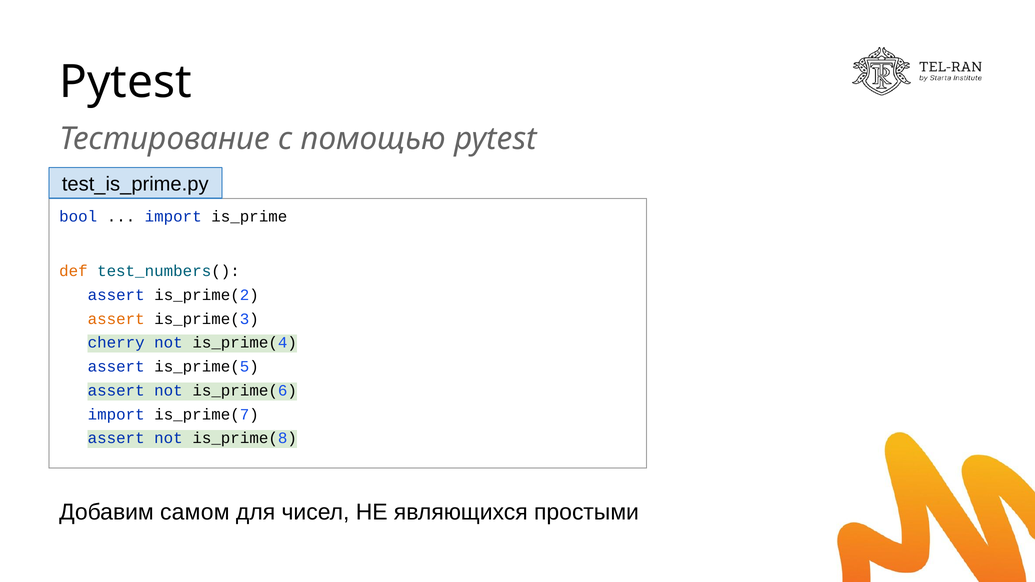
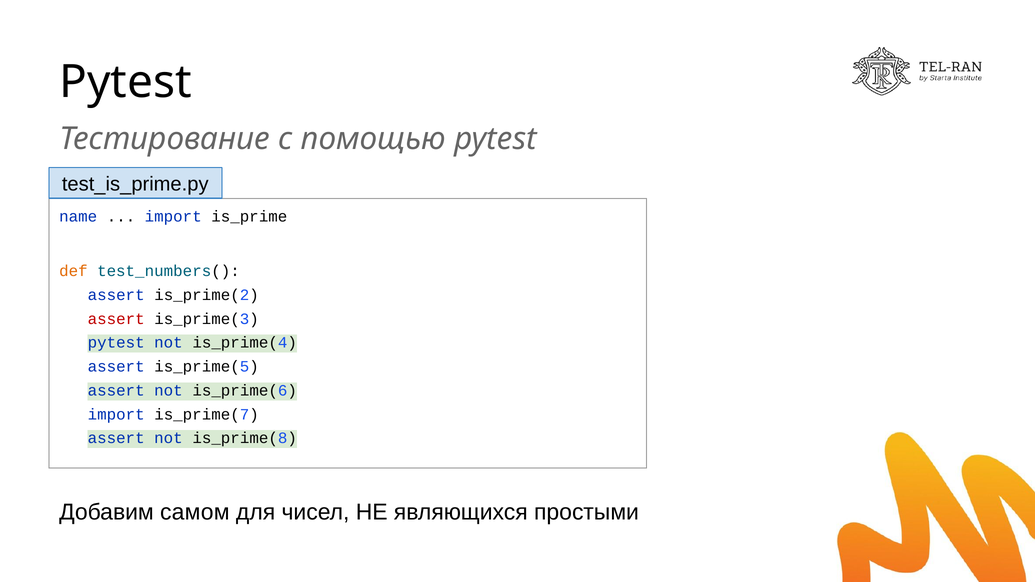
bool: bool -> name
assert at (116, 319) colour: orange -> red
cherry at (116, 343): cherry -> pytest
